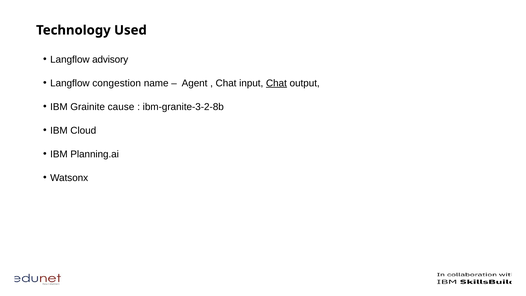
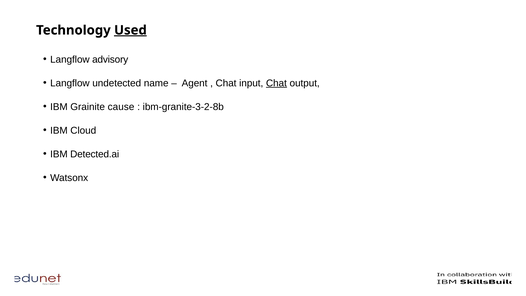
Used underline: none -> present
congestion: congestion -> undetected
Planning.ai: Planning.ai -> Detected.ai
